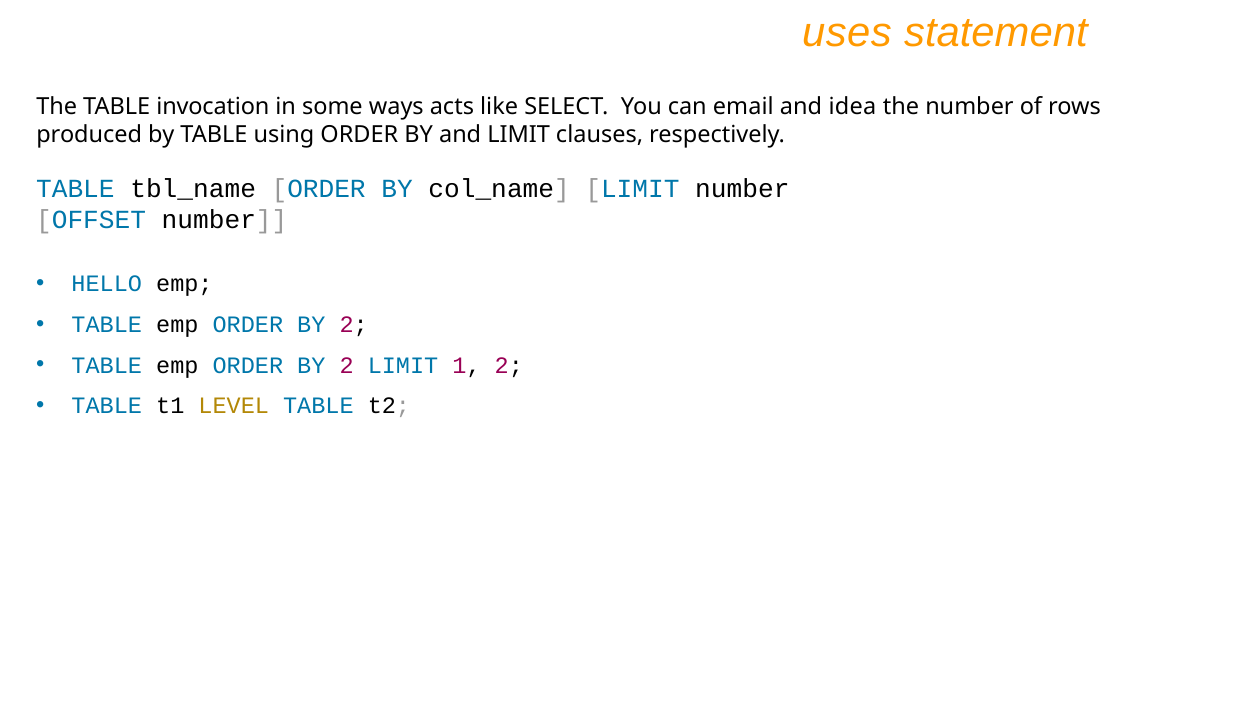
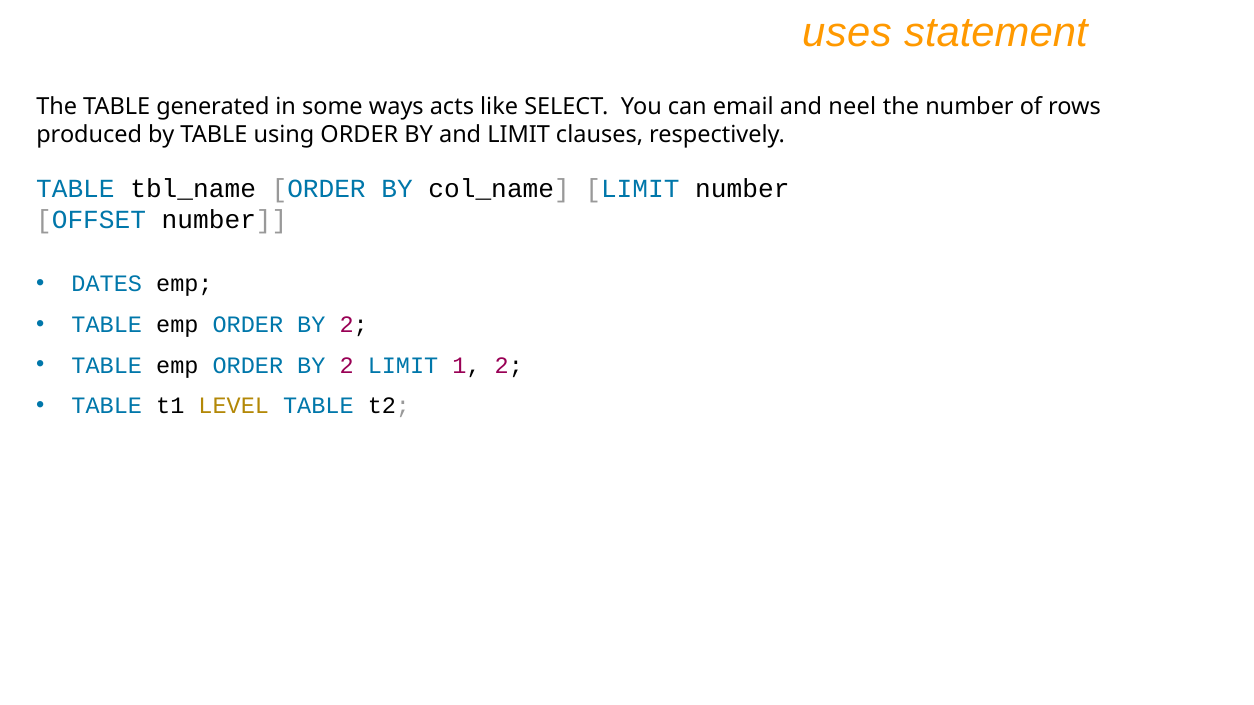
invocation: invocation -> generated
idea: idea -> neel
HELLO: HELLO -> DATES
